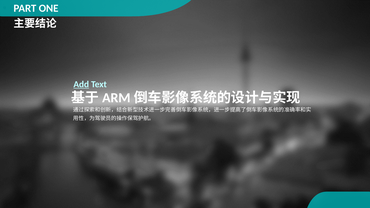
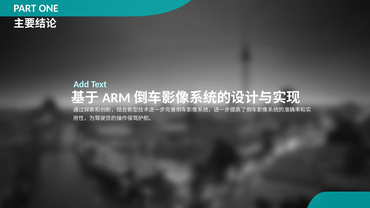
Add underline: present -> none
